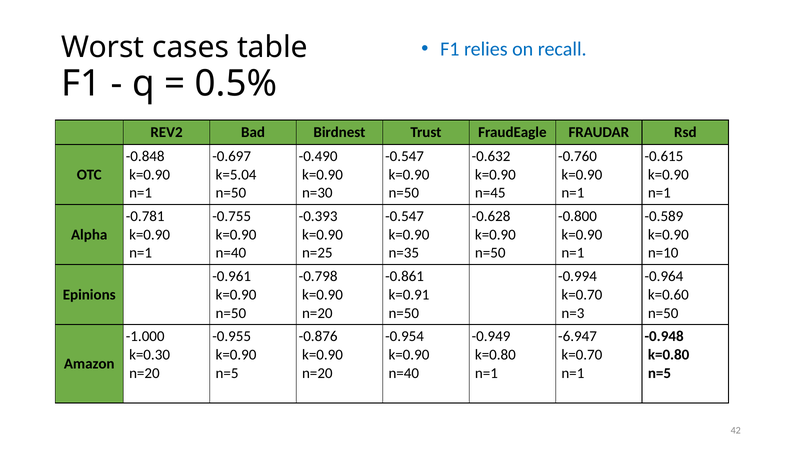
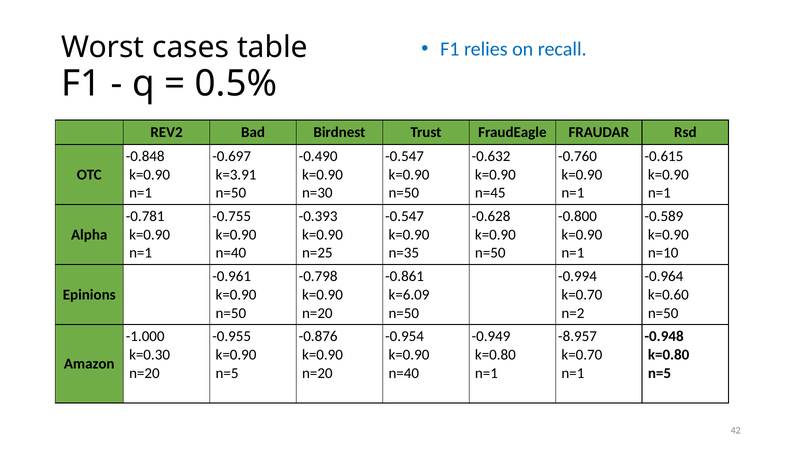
k=5.04: k=5.04 -> k=3.91
k=0.91: k=0.91 -> k=6.09
n=3: n=3 -> n=2
-6.947: -6.947 -> -8.957
